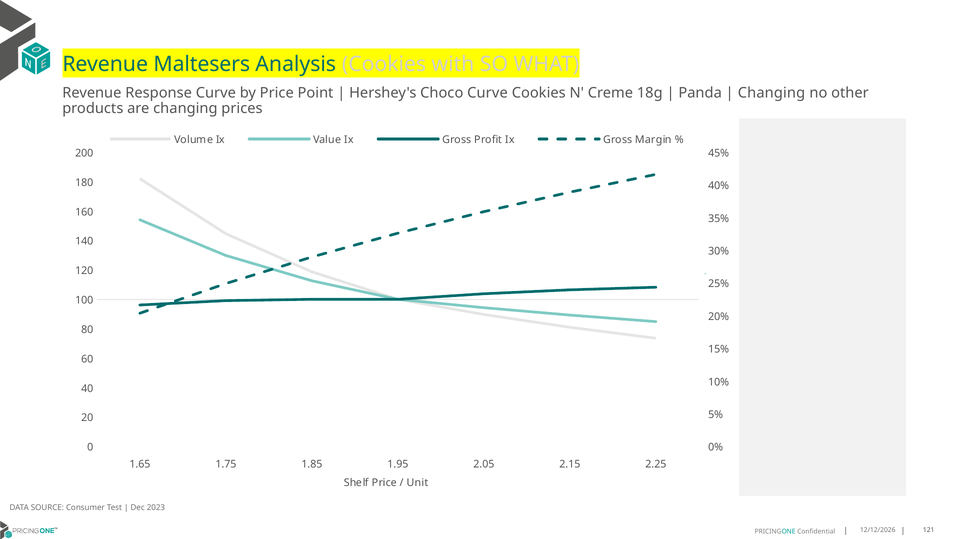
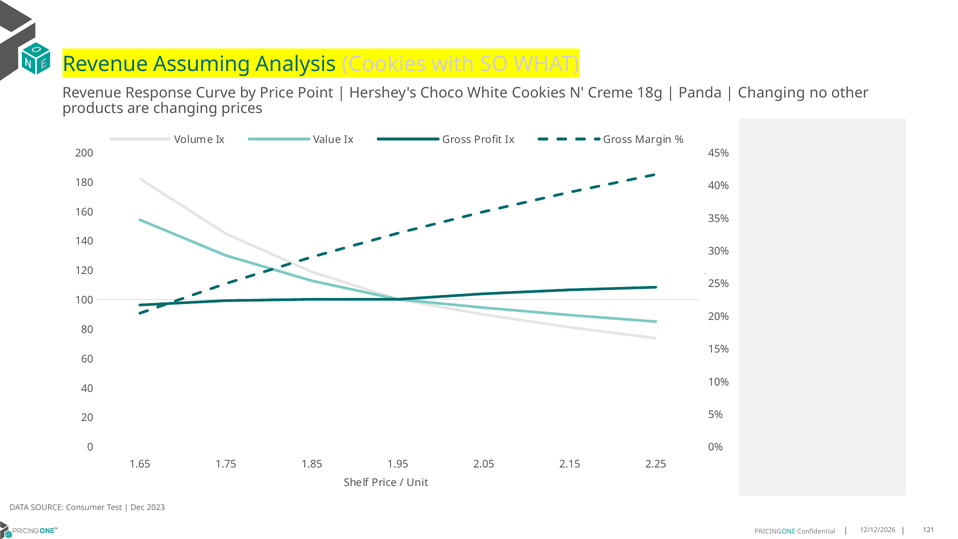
Maltesers: Maltesers -> Assuming
Choco Curve: Curve -> White
